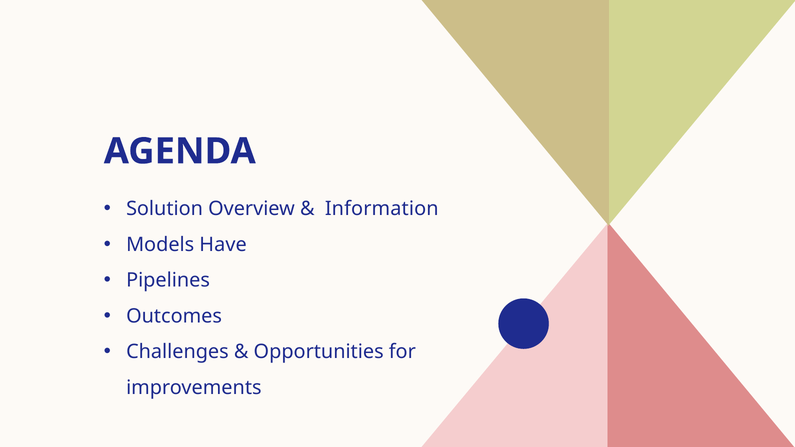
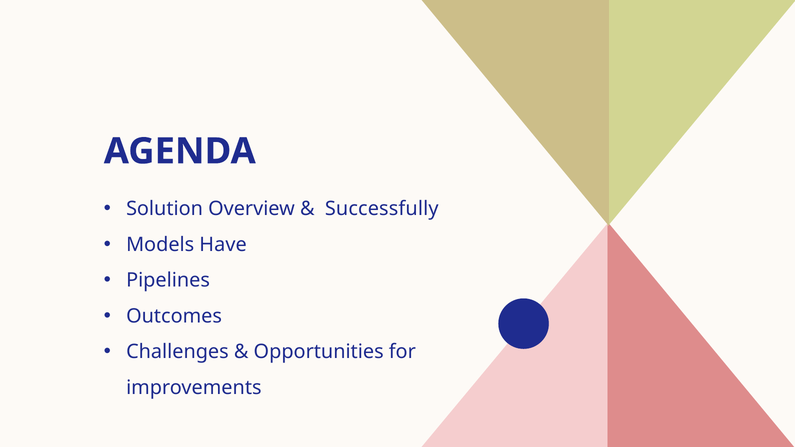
Information: Information -> Successfully
